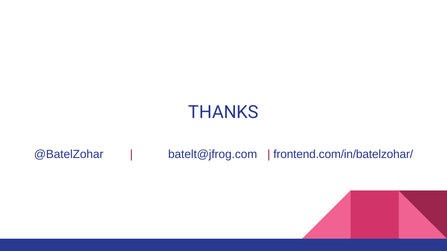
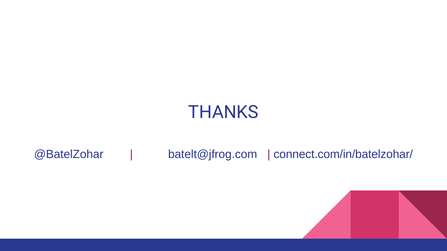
frontend.com/in/batelzohar/: frontend.com/in/batelzohar/ -> connect.com/in/batelzohar/
